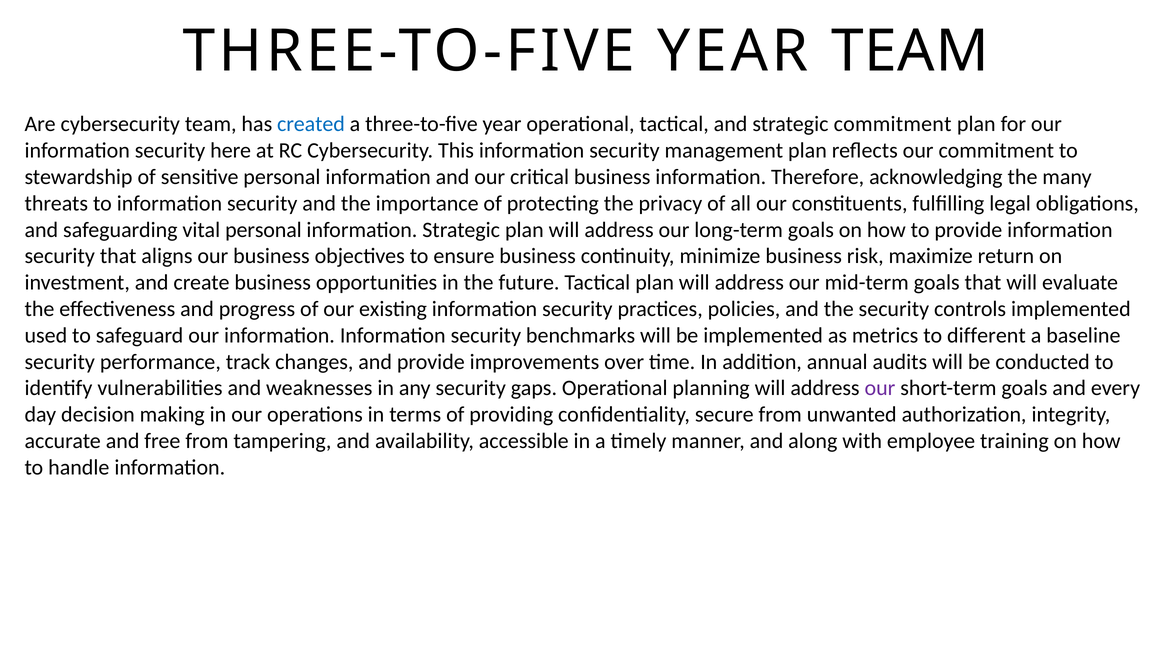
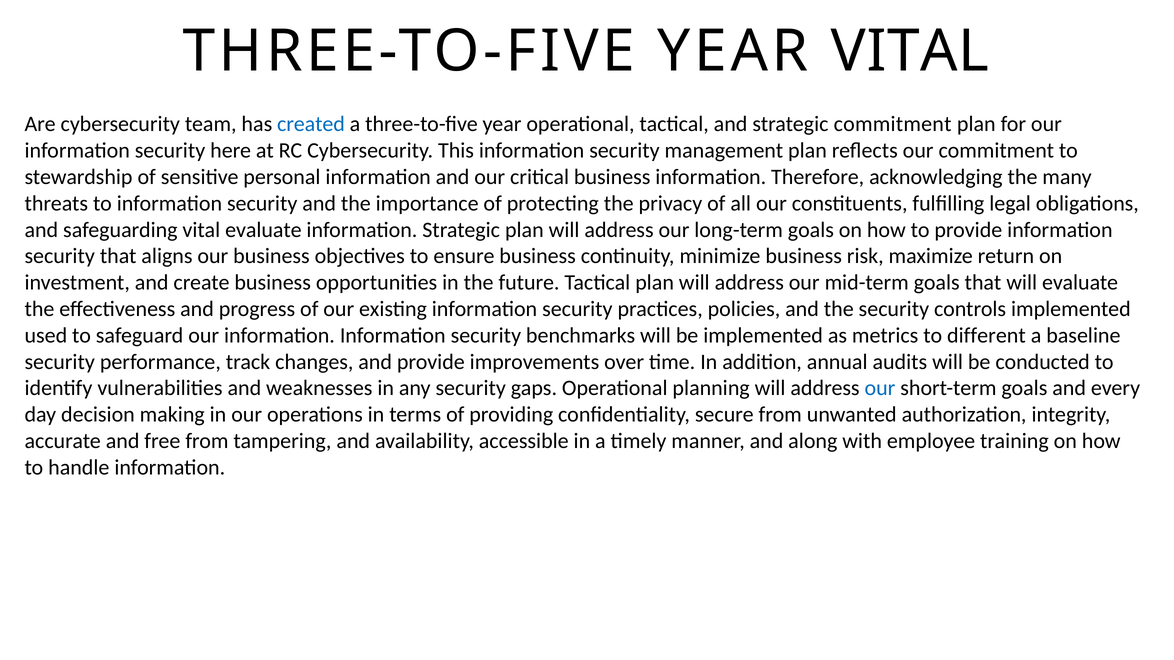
YEAR TEAM: TEAM -> VITAL
vital personal: personal -> evaluate
our at (880, 388) colour: purple -> blue
